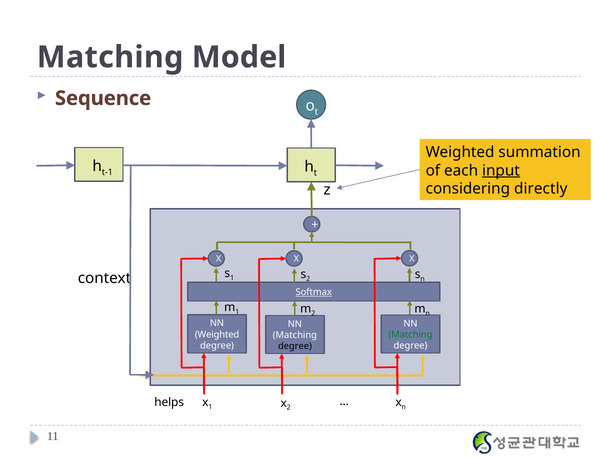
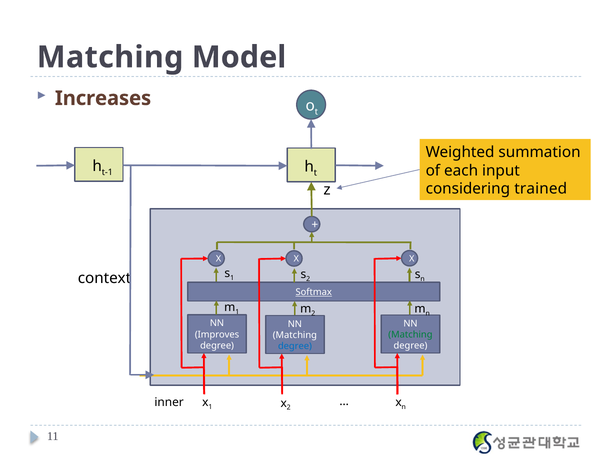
Sequence: Sequence -> Increases
input underline: present -> none
directly: directly -> trained
Weighted at (217, 335): Weighted -> Improves
degree at (295, 346) colour: black -> blue
helps: helps -> inner
